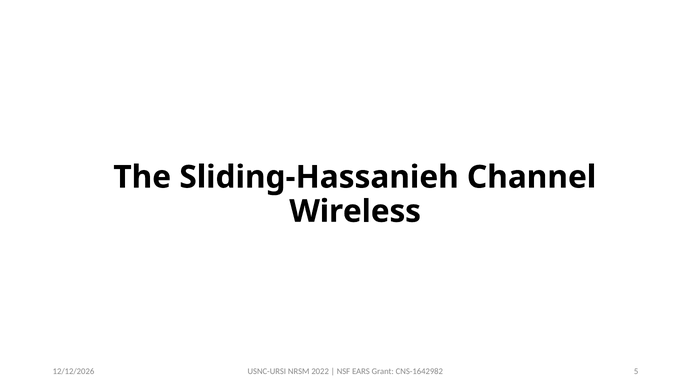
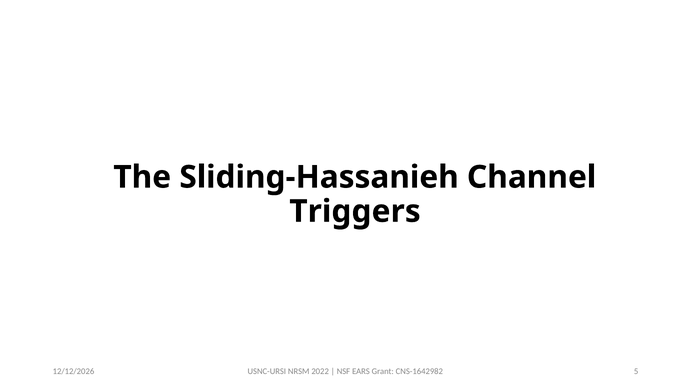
Wireless: Wireless -> Triggers
